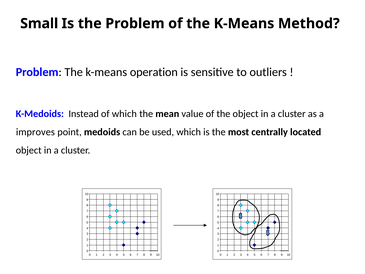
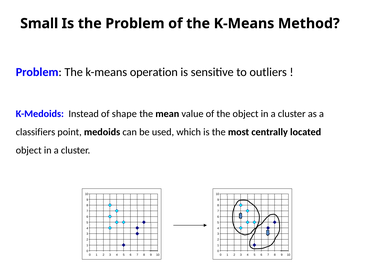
of which: which -> shape
improves: improves -> classifiers
